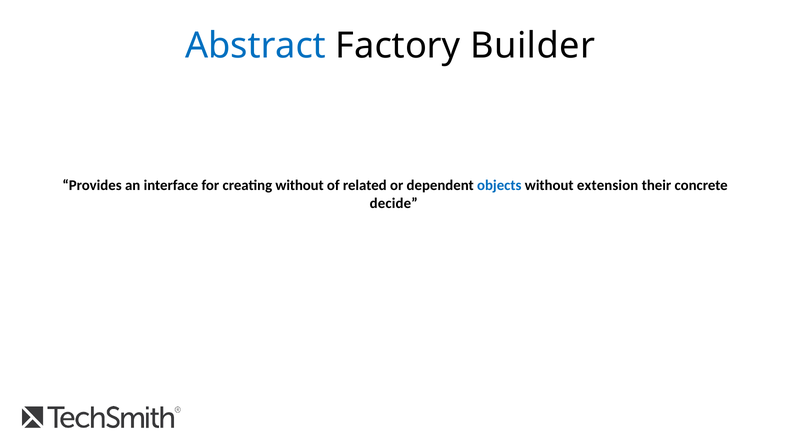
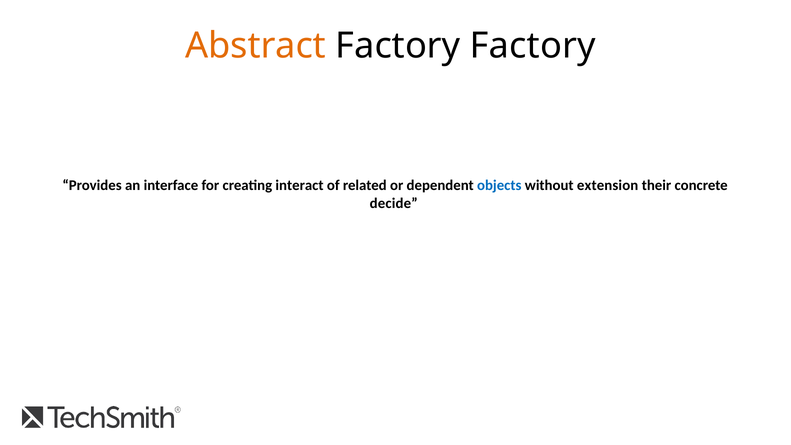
Abstract colour: blue -> orange
Factory Builder: Builder -> Factory
creating without: without -> interact
